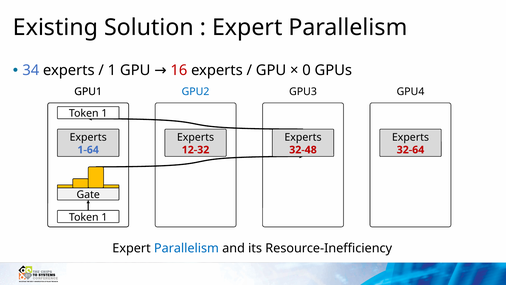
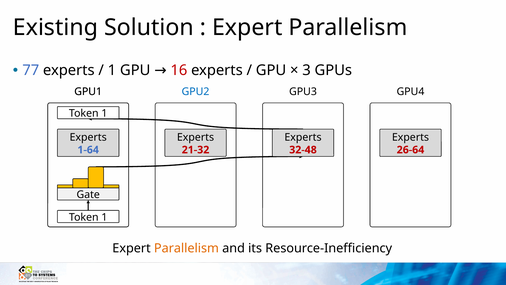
34: 34 -> 77
0: 0 -> 3
12-32: 12-32 -> 21-32
32-64: 32-64 -> 26-64
Parallelism at (186, 248) colour: blue -> orange
